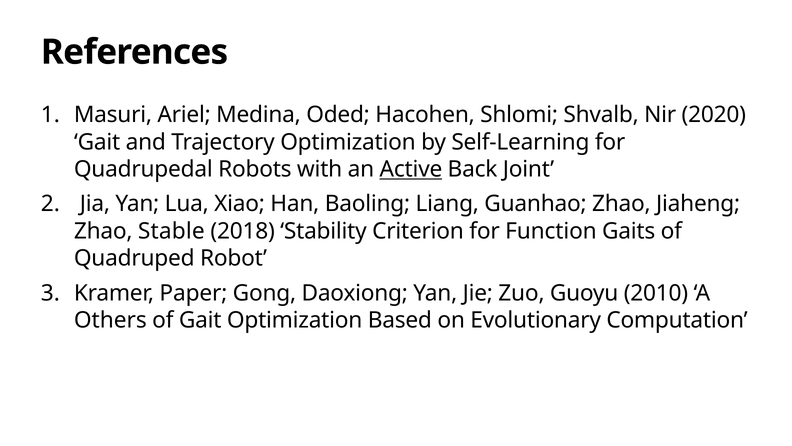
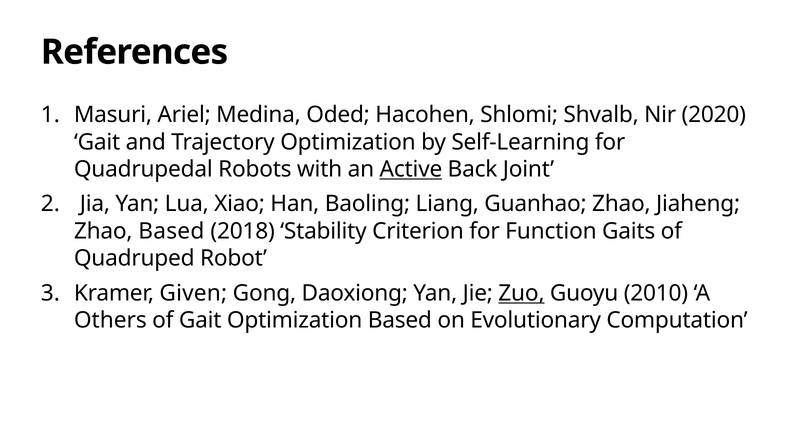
Zhao Stable: Stable -> Based
Paper: Paper -> Given
Zuo underline: none -> present
